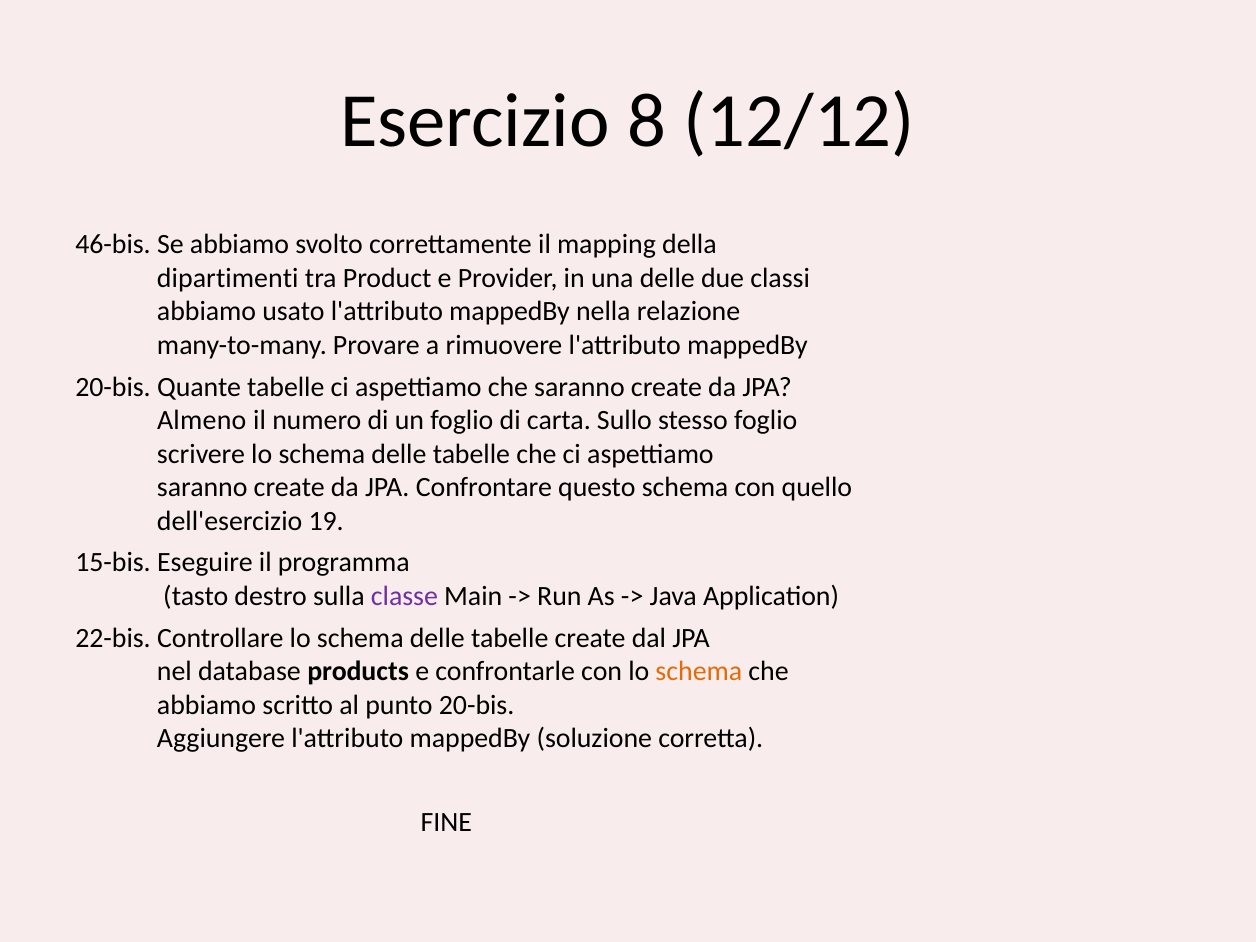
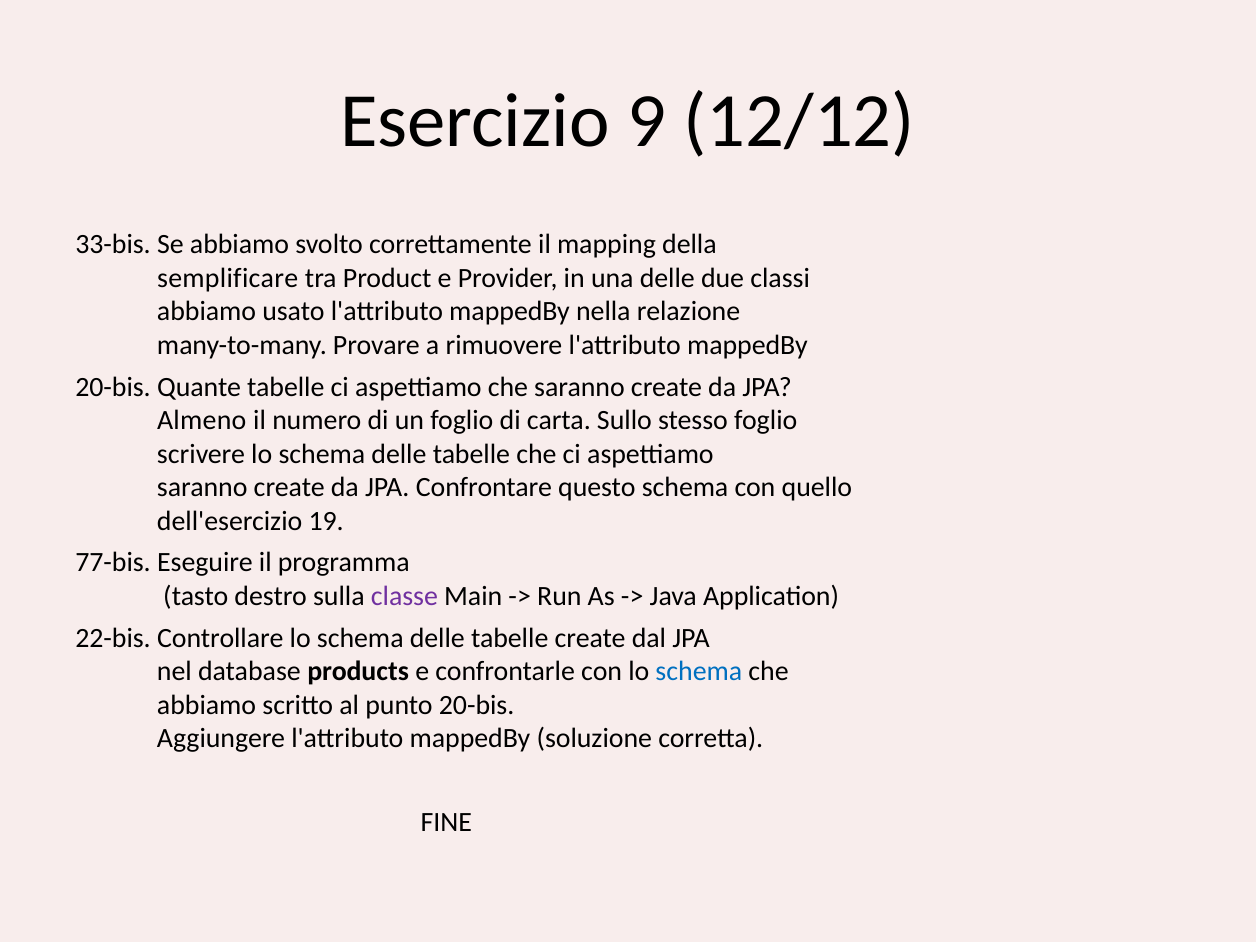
8: 8 -> 9
46-bis: 46-bis -> 33-bis
dipartimenti: dipartimenti -> semplificare
15-bis: 15-bis -> 77-bis
schema at (699, 672) colour: orange -> blue
